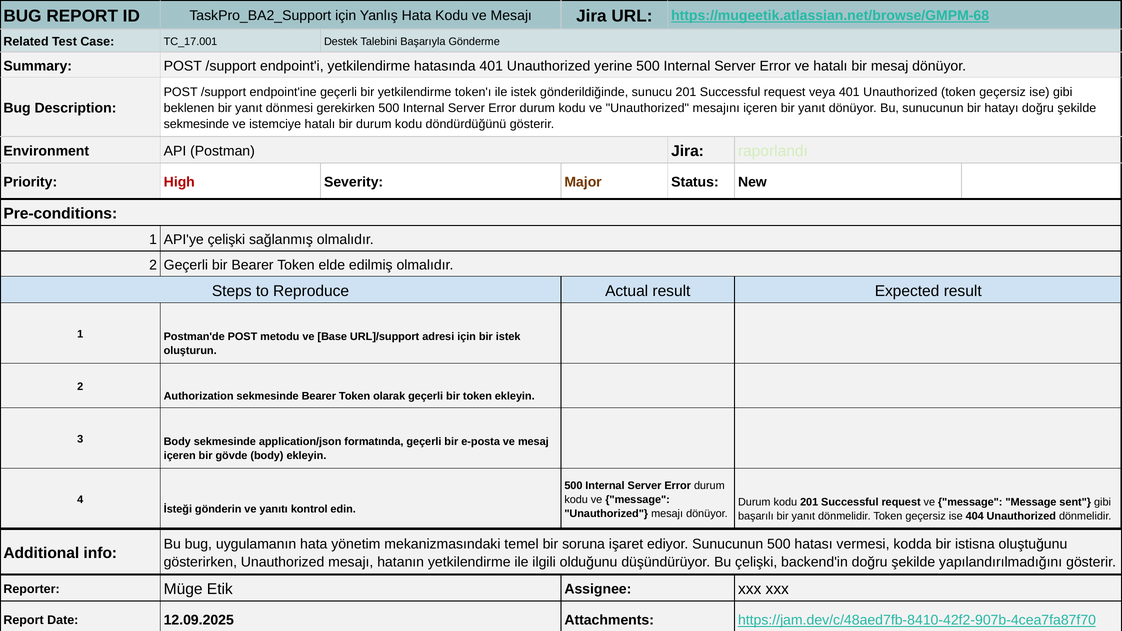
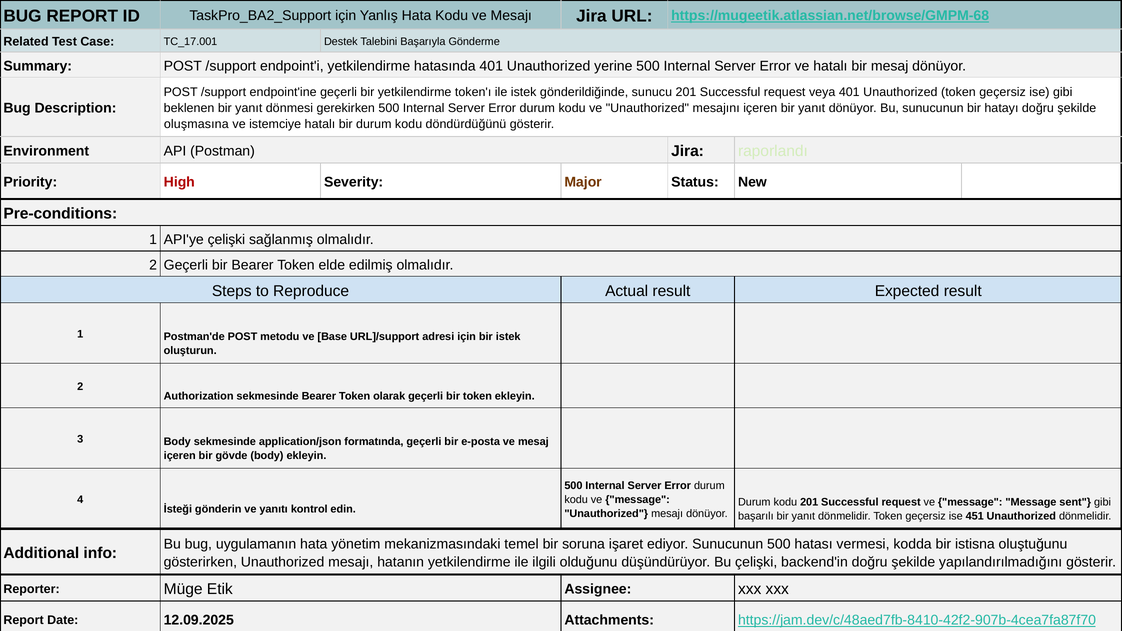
sekmesinde at (196, 124): sekmesinde -> oluşmasına
404: 404 -> 451
